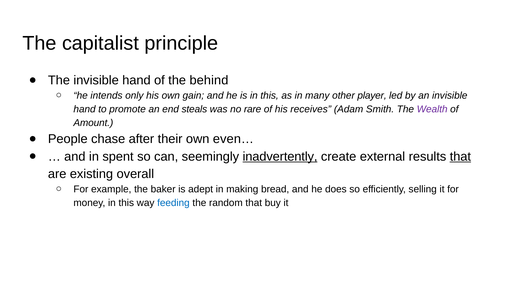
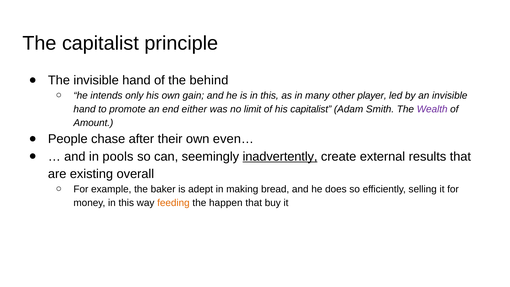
steals: steals -> either
rare: rare -> limit
his receives: receives -> capitalist
spent: spent -> pools
that at (460, 156) underline: present -> none
feeding colour: blue -> orange
random: random -> happen
